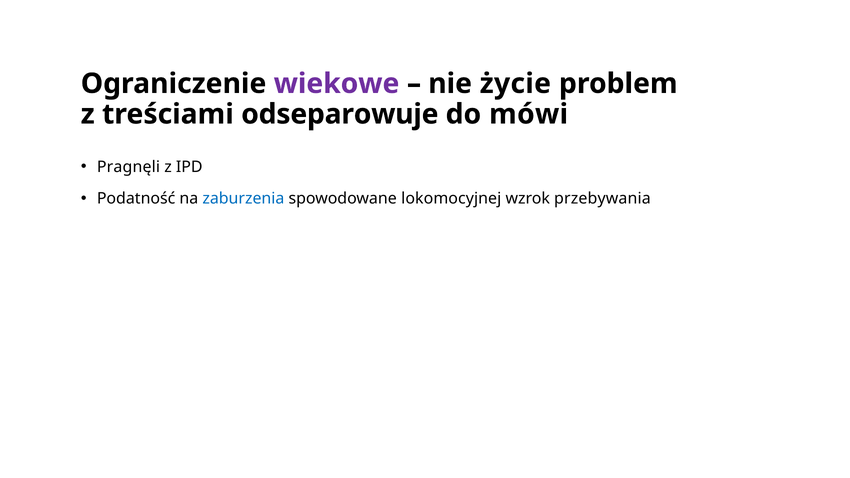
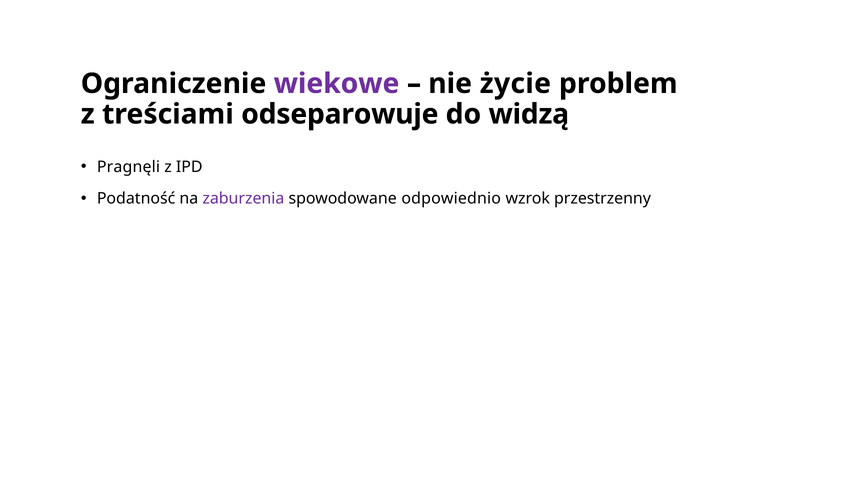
mówi: mówi -> widzą
zaburzenia colour: blue -> purple
lokomocyjnej: lokomocyjnej -> odpowiednio
przebywania: przebywania -> przestrzenny
